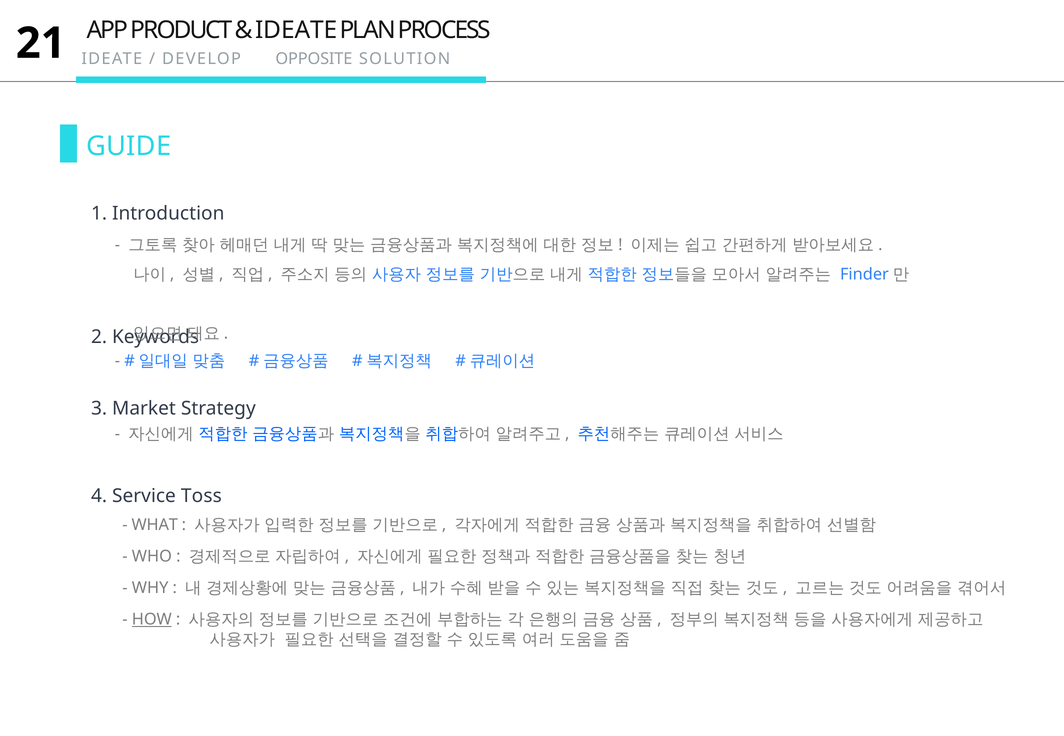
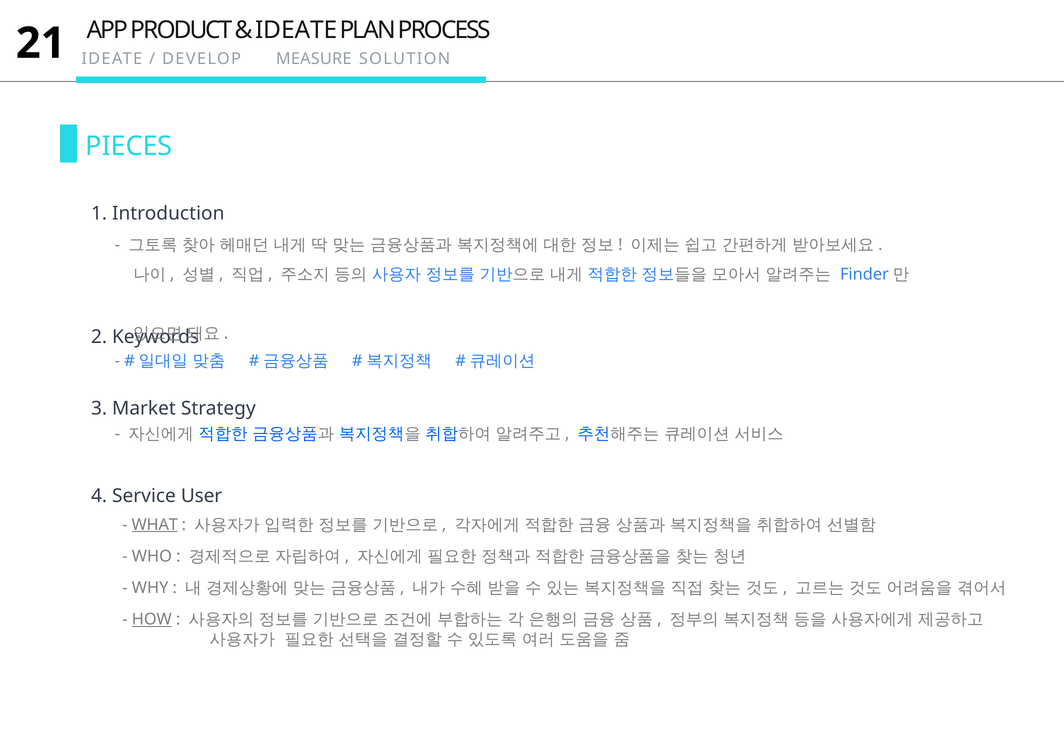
OPPOSITE: OPPOSITE -> MEASURE
GUIDE: GUIDE -> PIECES
Toss: Toss -> User
WHAT underline: none -> present
